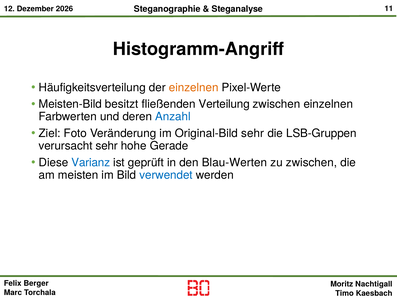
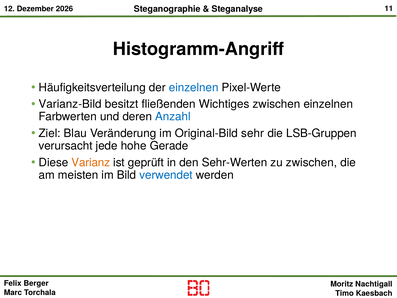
einzelnen at (194, 87) colour: orange -> blue
Meisten-Bild: Meisten-Bild -> Varianz-Bild
Verteilung: Verteilung -> Wichtiges
Foto: Foto -> Blau
verursacht sehr: sehr -> jede
Varianz colour: blue -> orange
Blau-Werten: Blau-Werten -> Sehr-Werten
